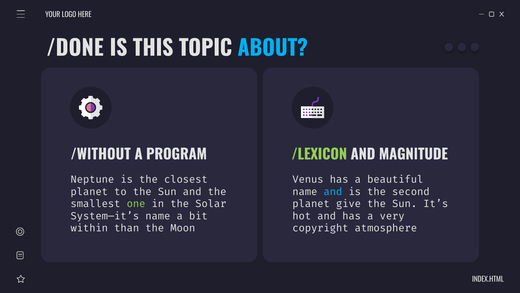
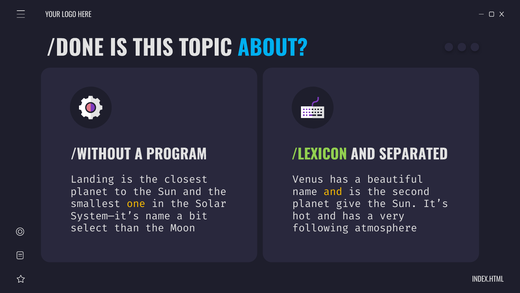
MAGNITUDE: MAGNITUDE -> SEPARATED
Neptune: Neptune -> Landing
and at (333, 191) colour: light blue -> yellow
one colour: light green -> yellow
within: within -> select
copyright: copyright -> following
